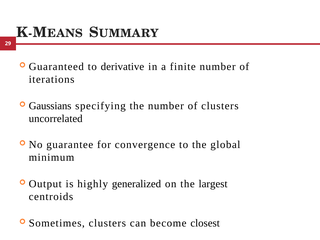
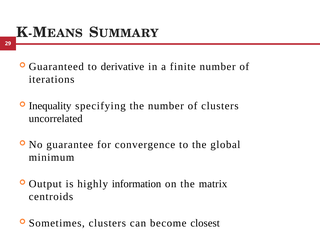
Gaussians: Gaussians -> Inequality
generalized: generalized -> information
largest: largest -> matrix
